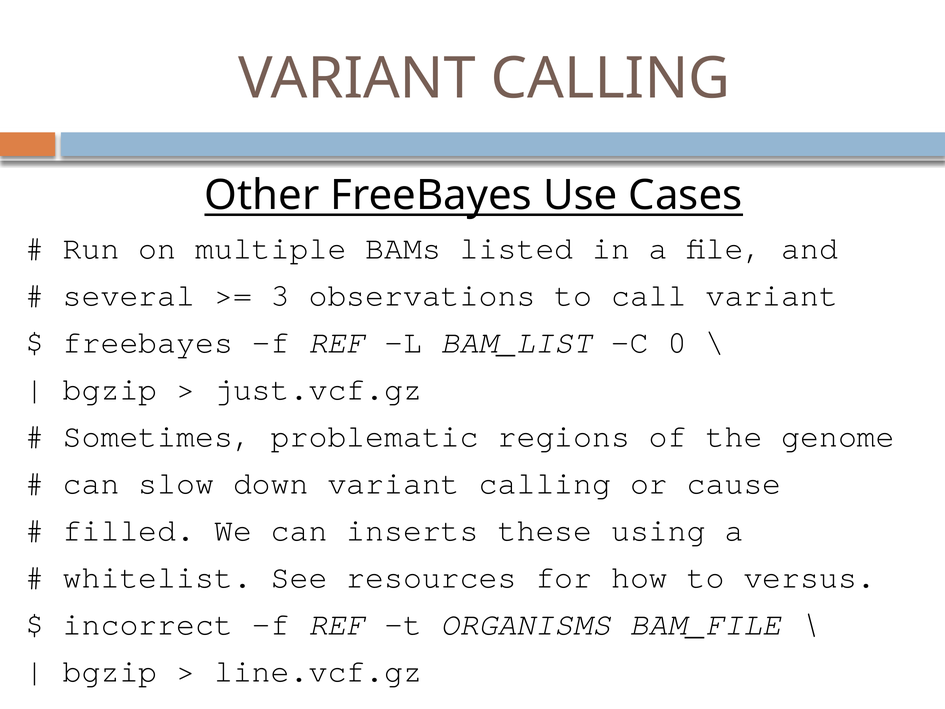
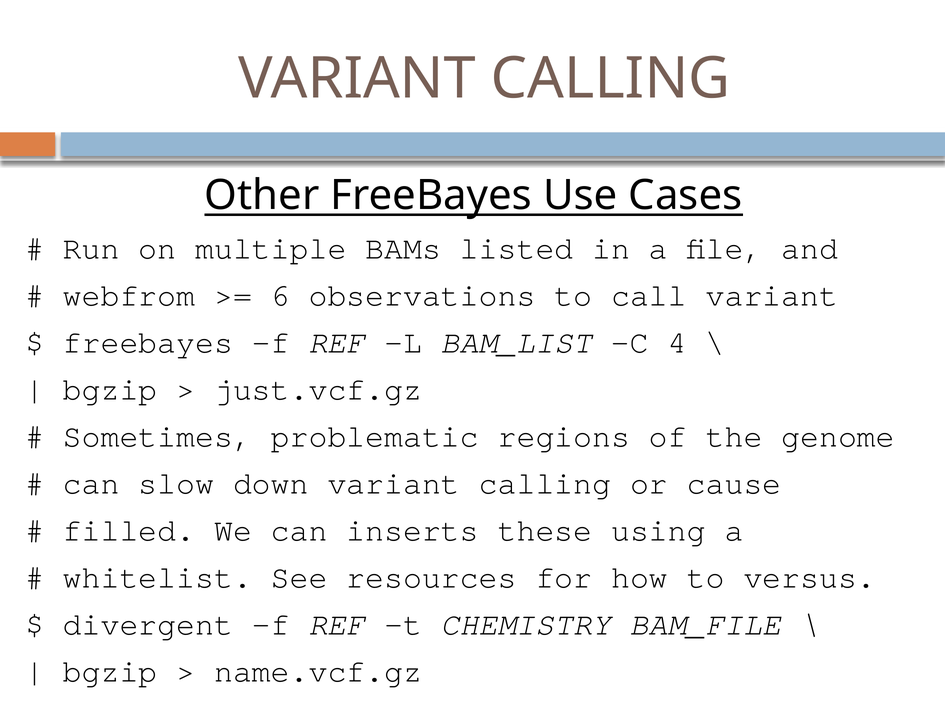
several: several -> webfrom
3: 3 -> 6
0: 0 -> 4
incorrect: incorrect -> divergent
ORGANISMS: ORGANISMS -> CHEMISTRY
line.vcf.gz: line.vcf.gz -> name.vcf.gz
